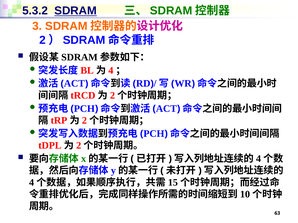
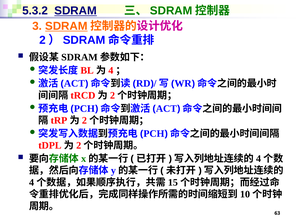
SDRAM at (66, 26) underline: none -> present
